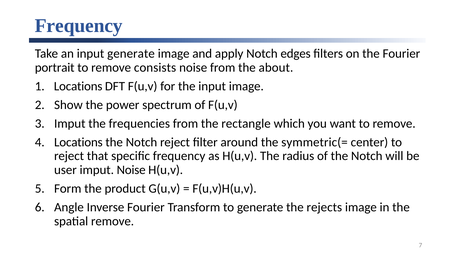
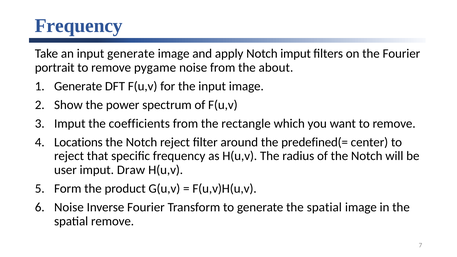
Notch edges: edges -> imput
consists: consists -> pygame
Locations at (78, 86): Locations -> Generate
frequencies: frequencies -> coefficients
symmetric(=: symmetric(= -> predefined(=
imput Noise: Noise -> Draw
Angle at (69, 207): Angle -> Noise
generate the rejects: rejects -> spatial
